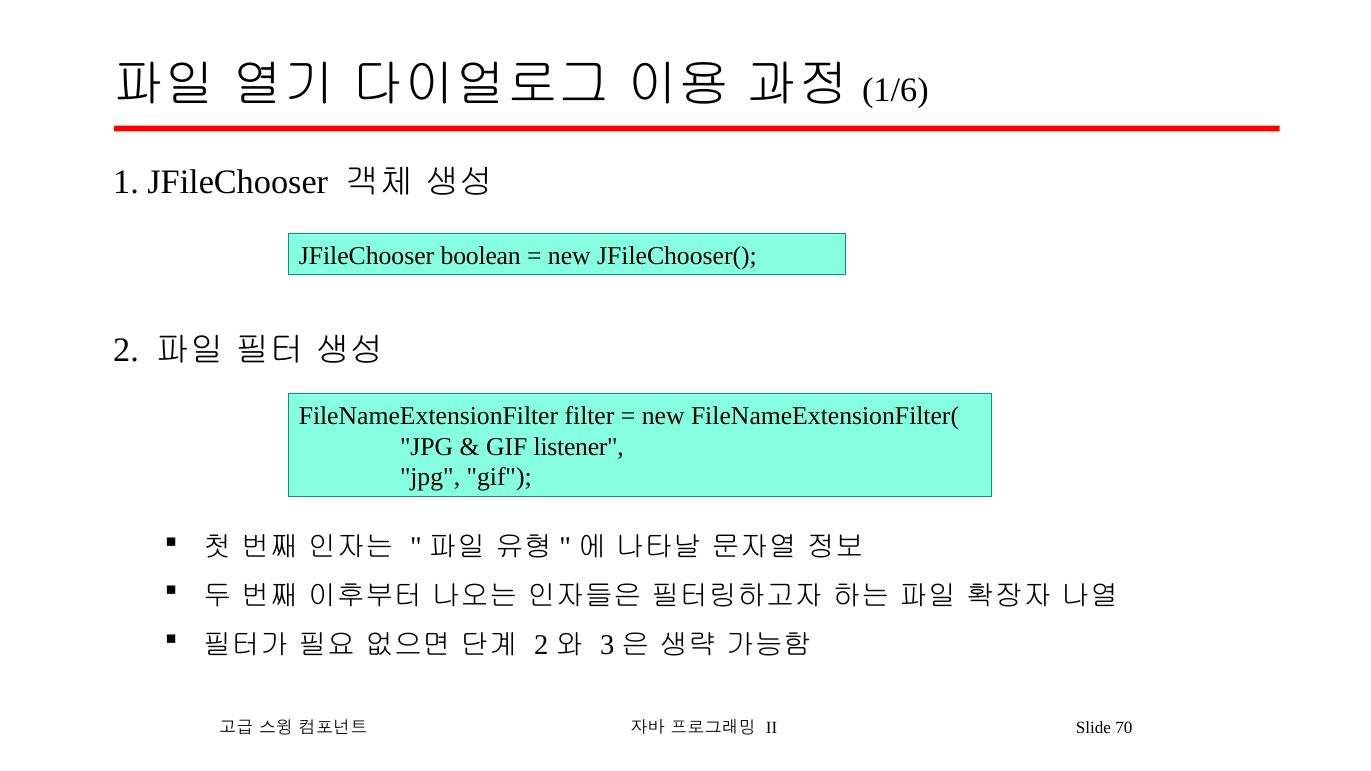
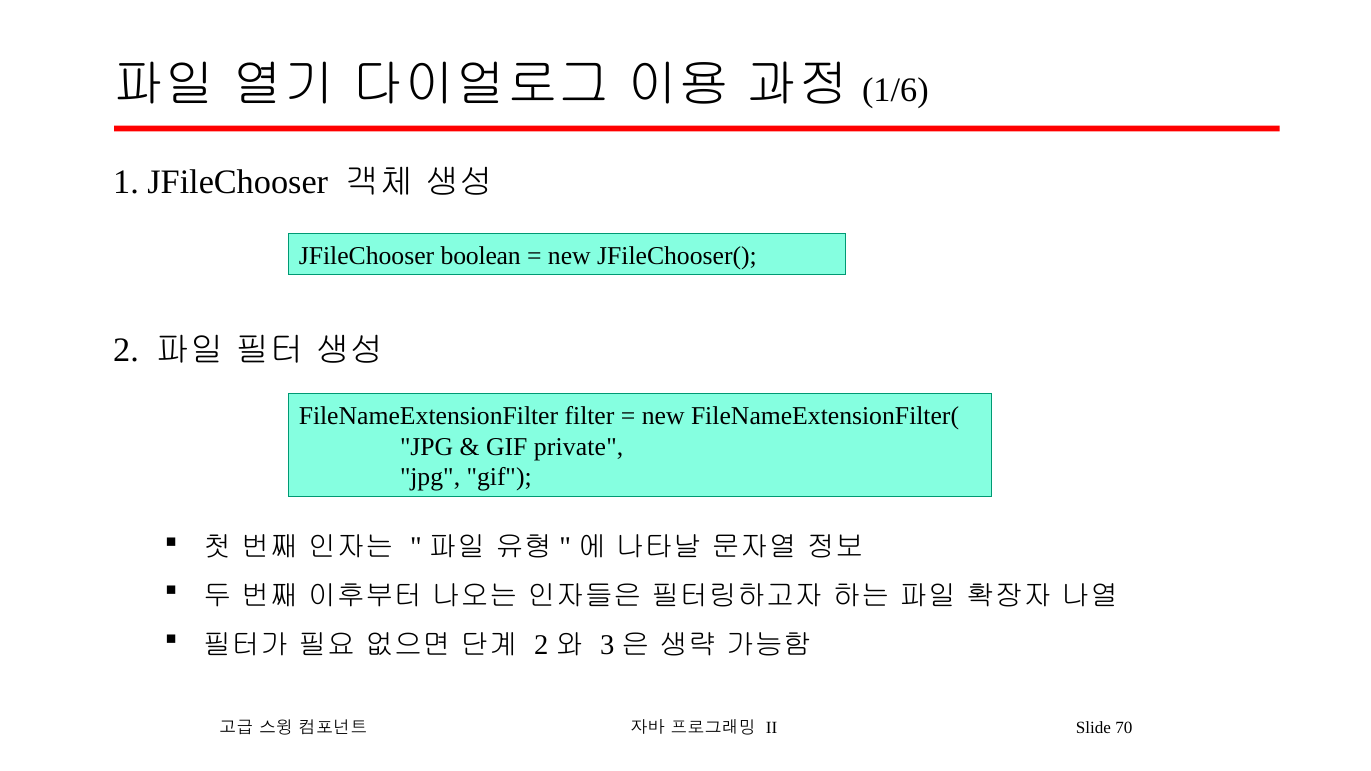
listener: listener -> private
